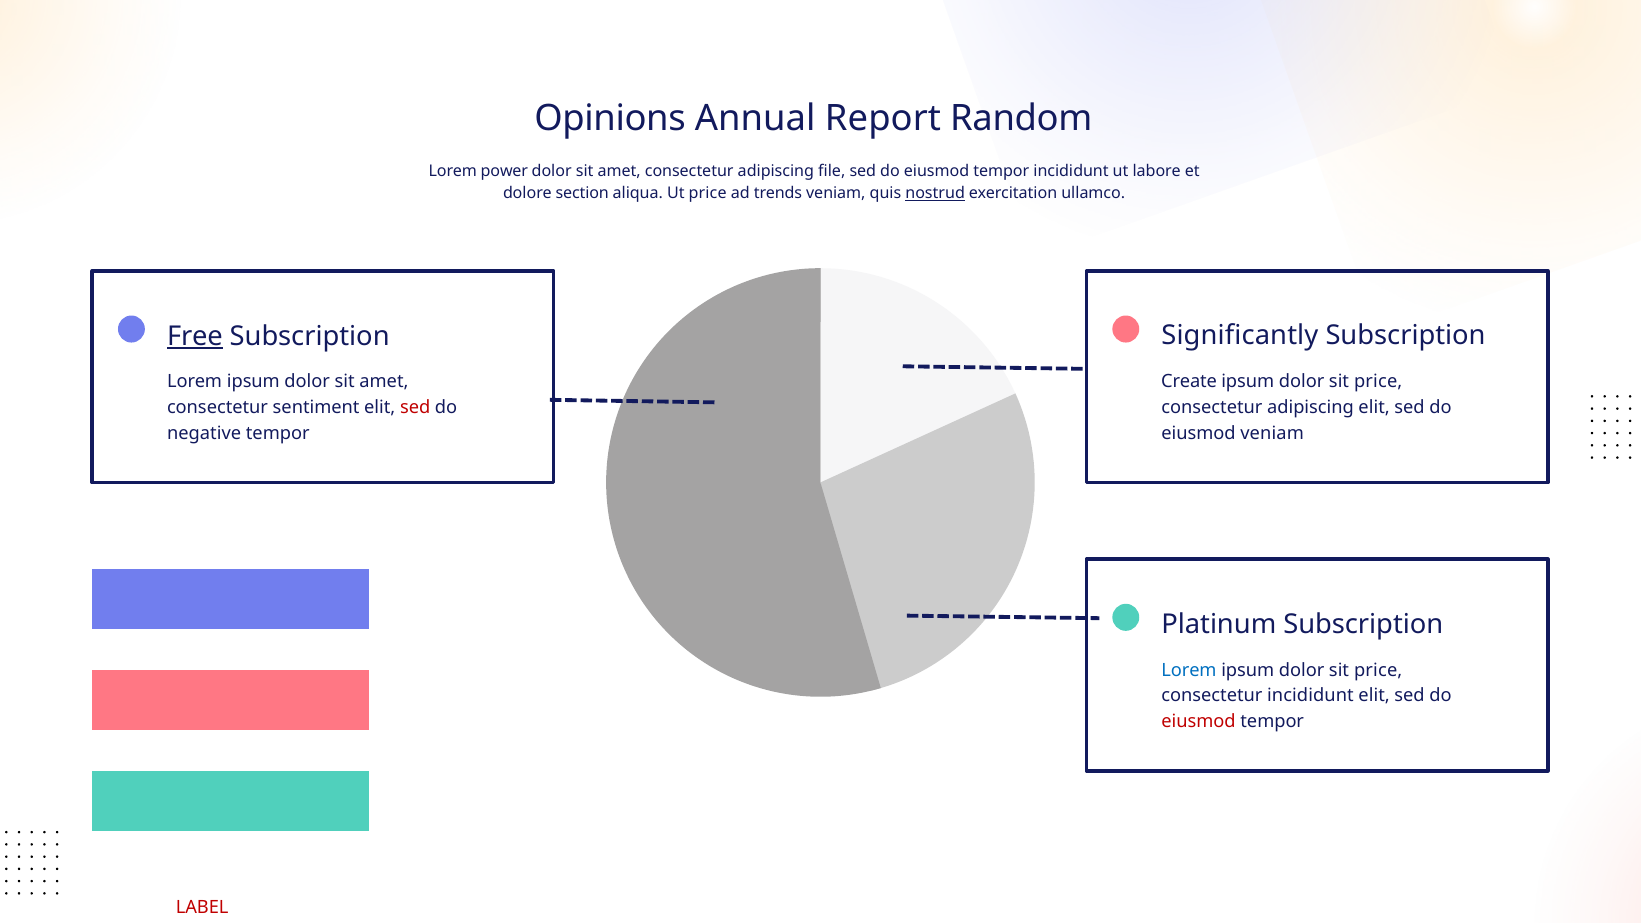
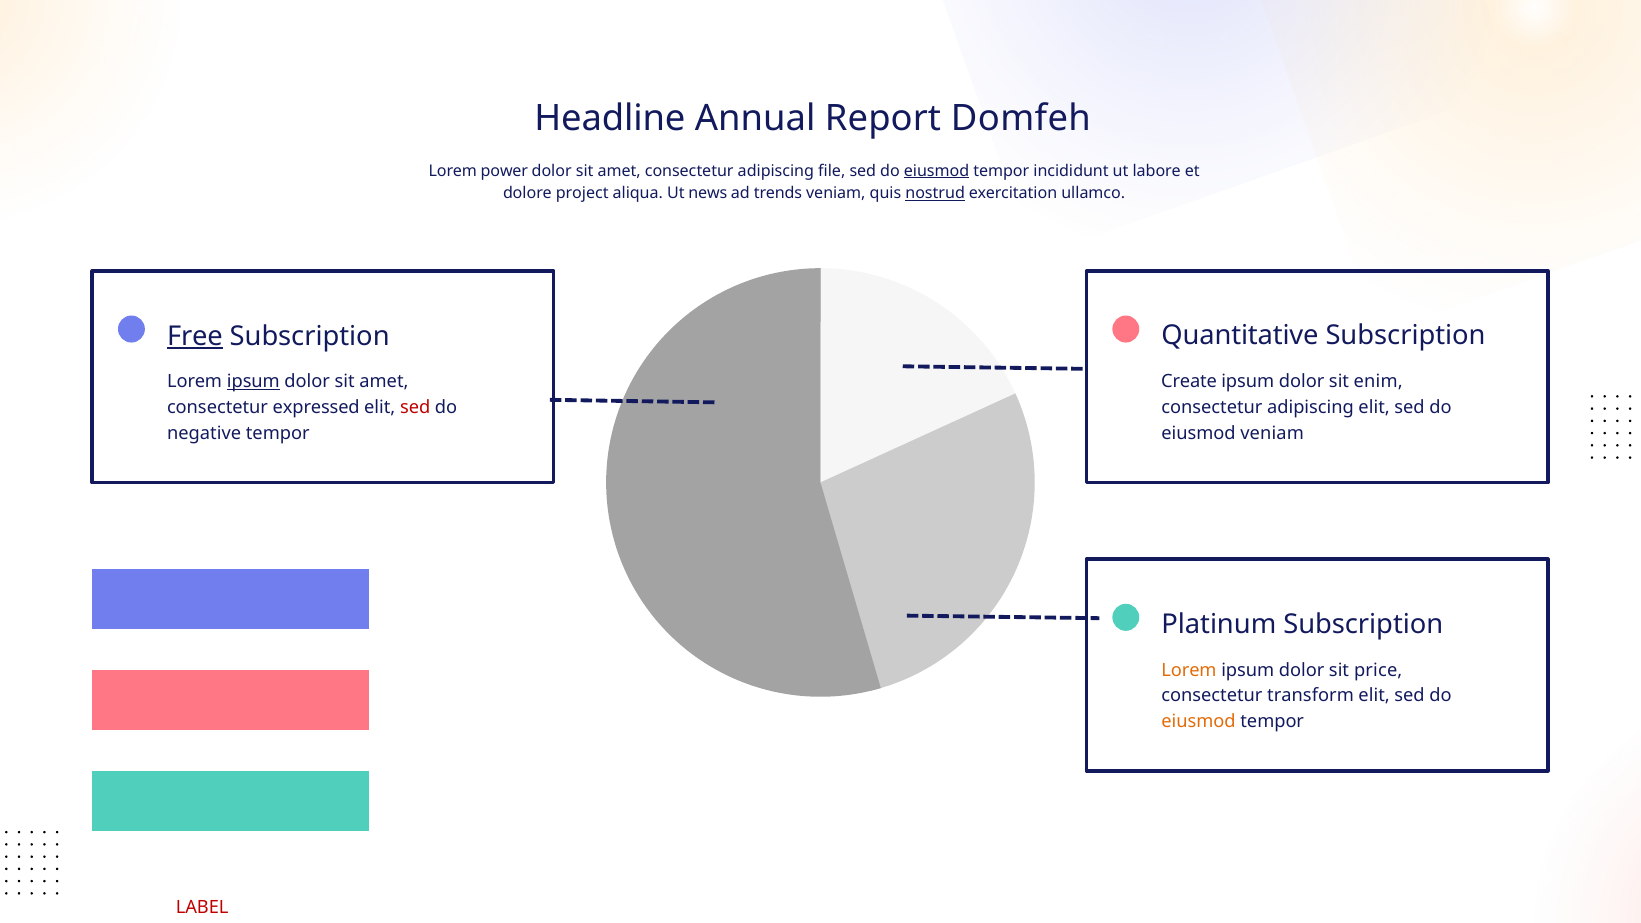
Opinions: Opinions -> Headline
Random: Random -> Domfeh
eiusmod at (937, 171) underline: none -> present
section: section -> project
Ut price: price -> news
Significantly: Significantly -> Quantitative
ipsum at (253, 382) underline: none -> present
price at (1378, 382): price -> enim
sentiment: sentiment -> expressed
Lorem at (1189, 670) colour: blue -> orange
consectetur incididunt: incididunt -> transform
eiusmod at (1199, 721) colour: red -> orange
